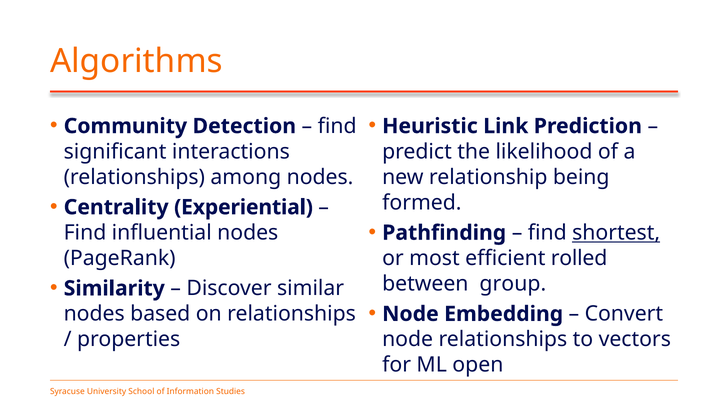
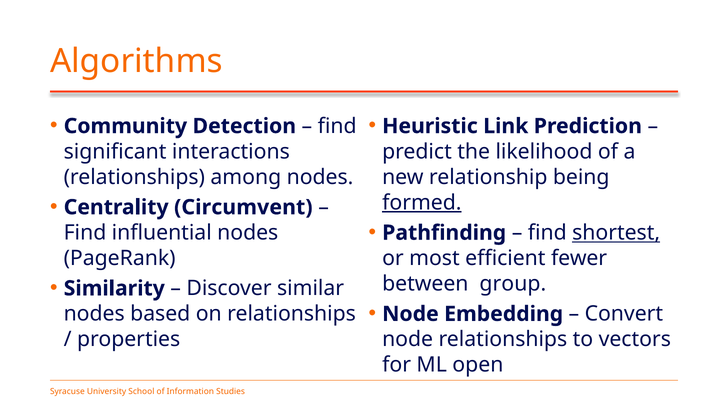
Experiential: Experiential -> Circumvent
formed underline: none -> present
rolled: rolled -> fewer
